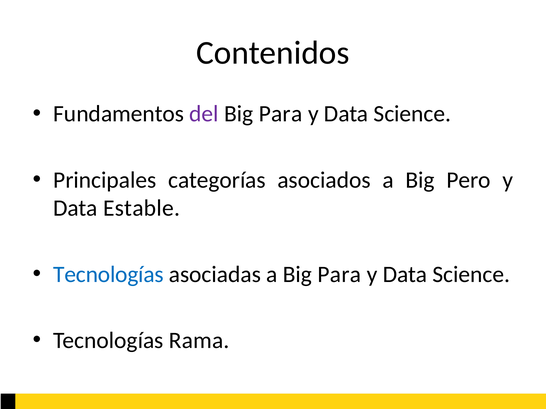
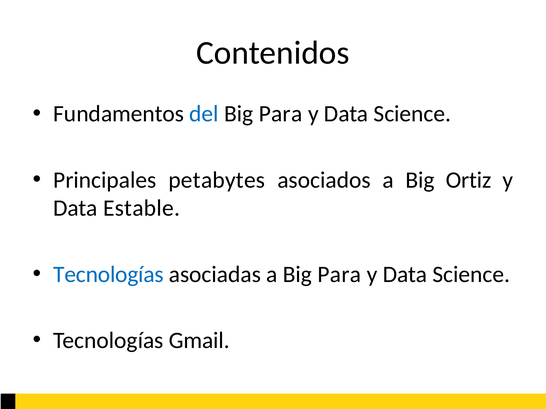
del colour: purple -> blue
categorías: categorías -> petabytes
Pero: Pero -> Ortiz
Rama: Rama -> Gmail
